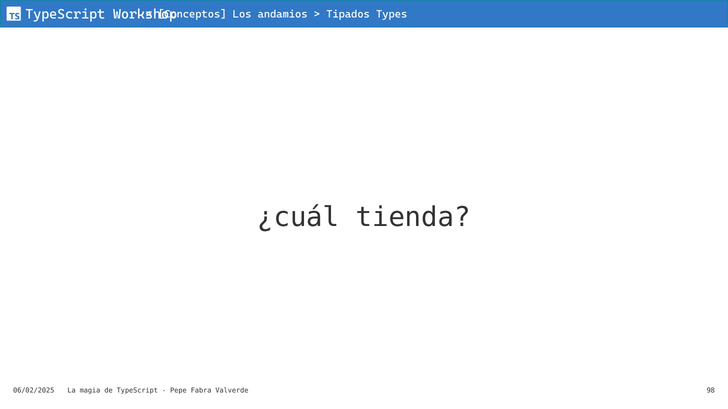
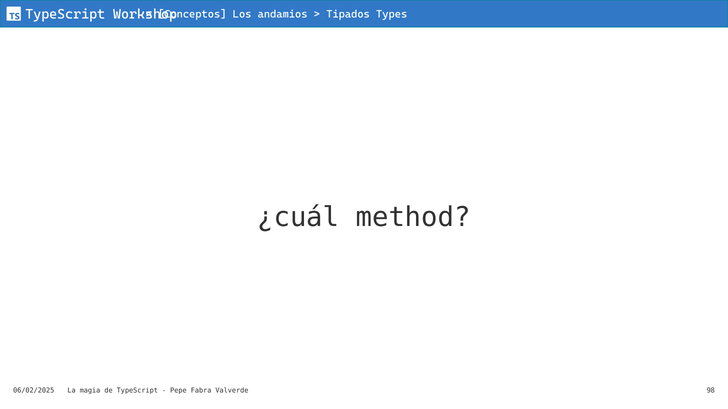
tienda: tienda -> method
